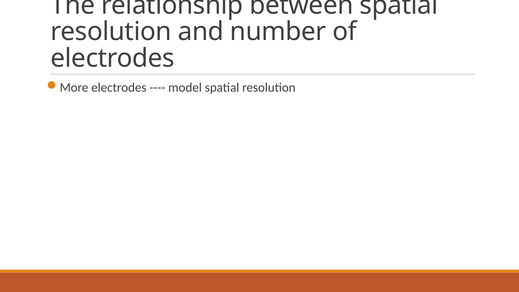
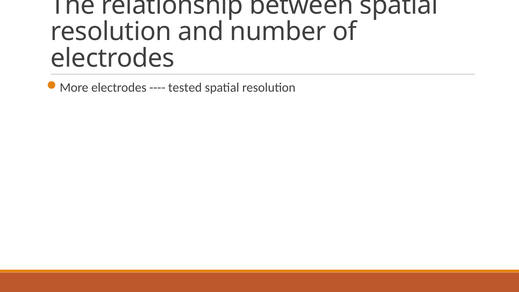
model: model -> tested
